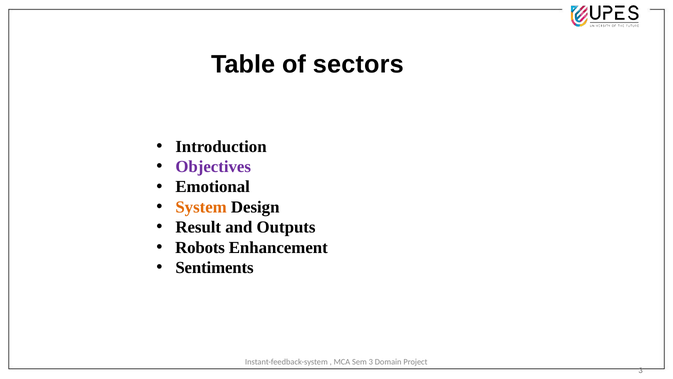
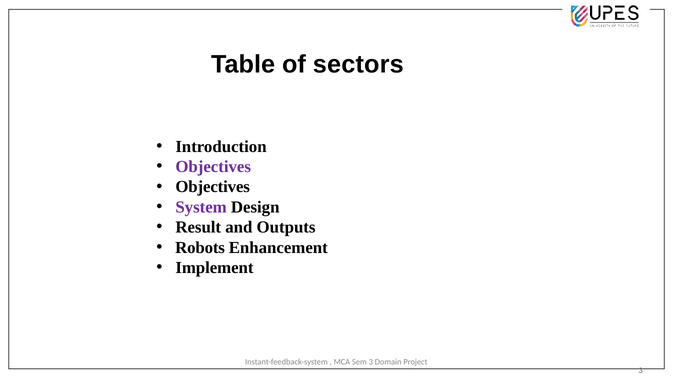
Emotional at (213, 187): Emotional -> Objectives
System colour: orange -> purple
Sentiments: Sentiments -> Implement
